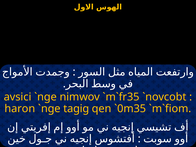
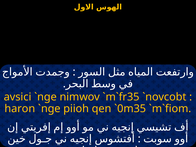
tagig: tagig -> piioh
